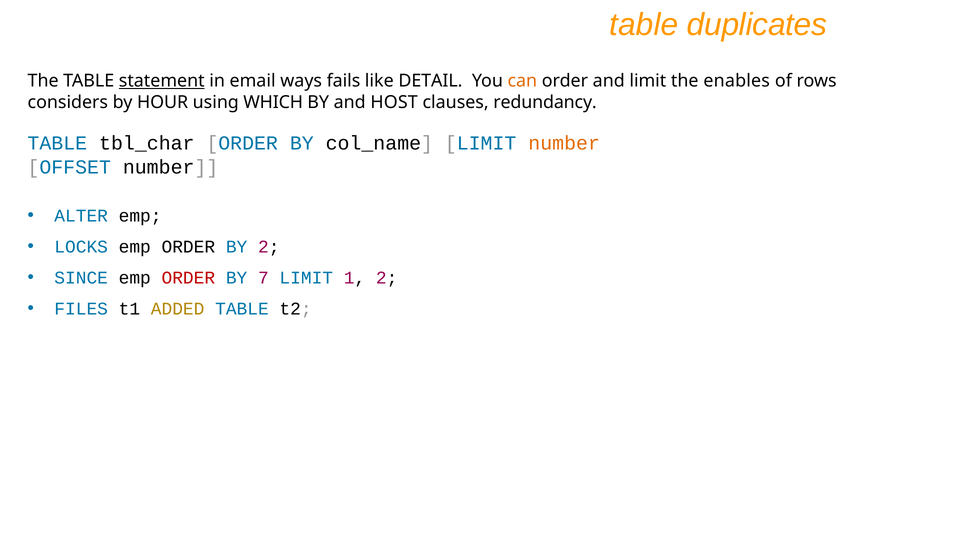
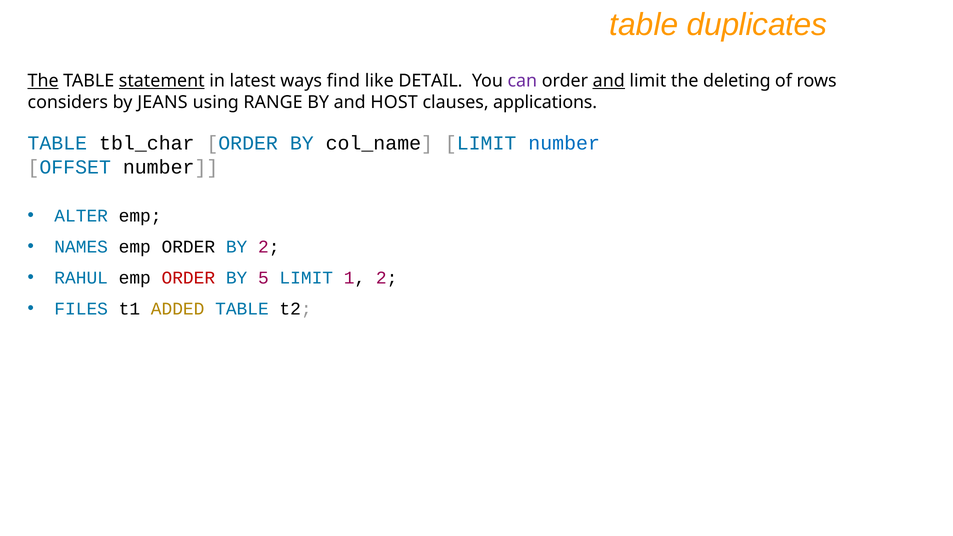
The at (43, 81) underline: none -> present
email: email -> latest
fails: fails -> find
can colour: orange -> purple
and at (609, 81) underline: none -> present
enables: enables -> deleting
HOUR: HOUR -> JEANS
WHICH: WHICH -> RANGE
redundancy: redundancy -> applications
number at (564, 143) colour: orange -> blue
LOCKS: LOCKS -> NAMES
SINCE: SINCE -> RAHUL
7: 7 -> 5
